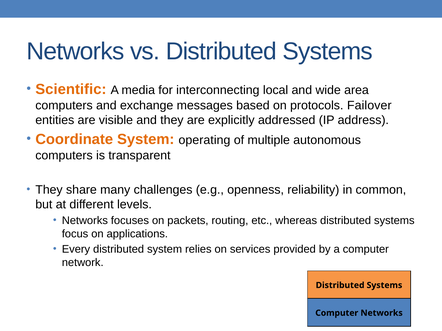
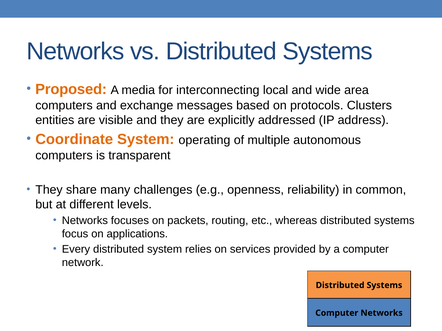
Scientific: Scientific -> Proposed
Failover: Failover -> Clusters
